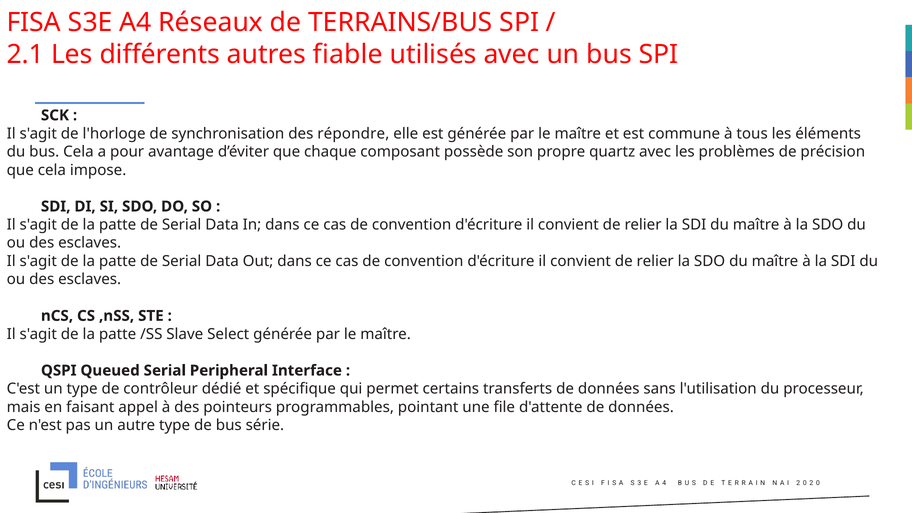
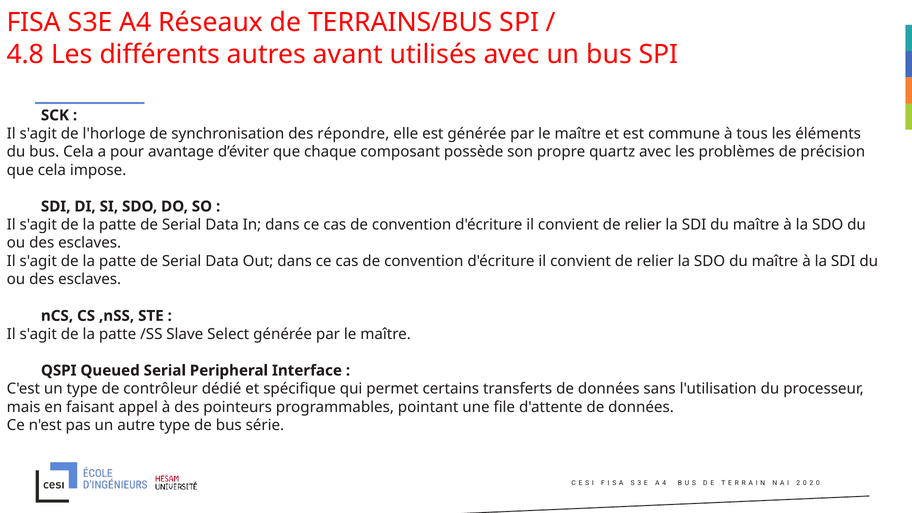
2.1: 2.1 -> 4.8
fiable: fiable -> avant
